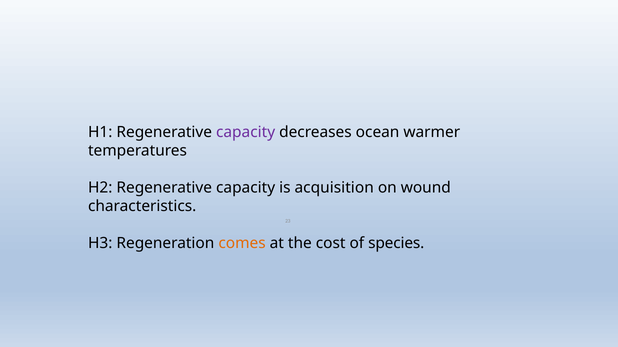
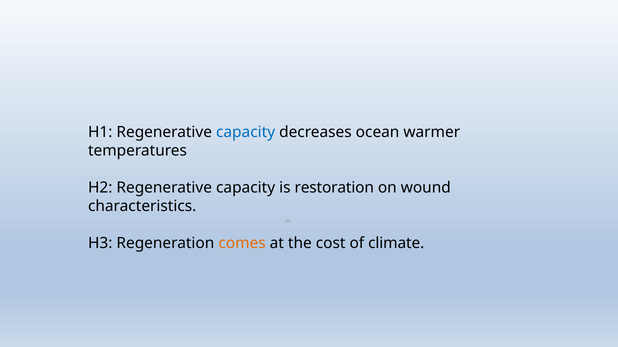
capacity at (246, 132) colour: purple -> blue
acquisition: acquisition -> restoration
species: species -> climate
